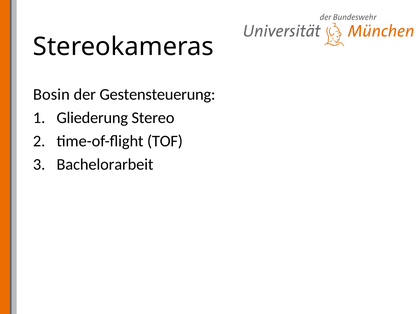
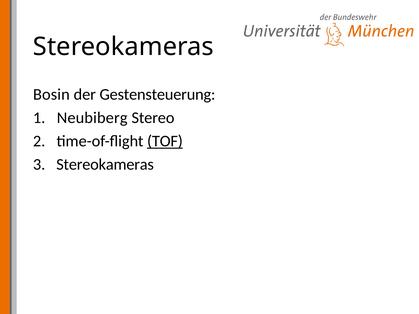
Gliederung: Gliederung -> Neubiberg
TOF underline: none -> present
Bachelorarbeit at (105, 165): Bachelorarbeit -> Stereokameras
